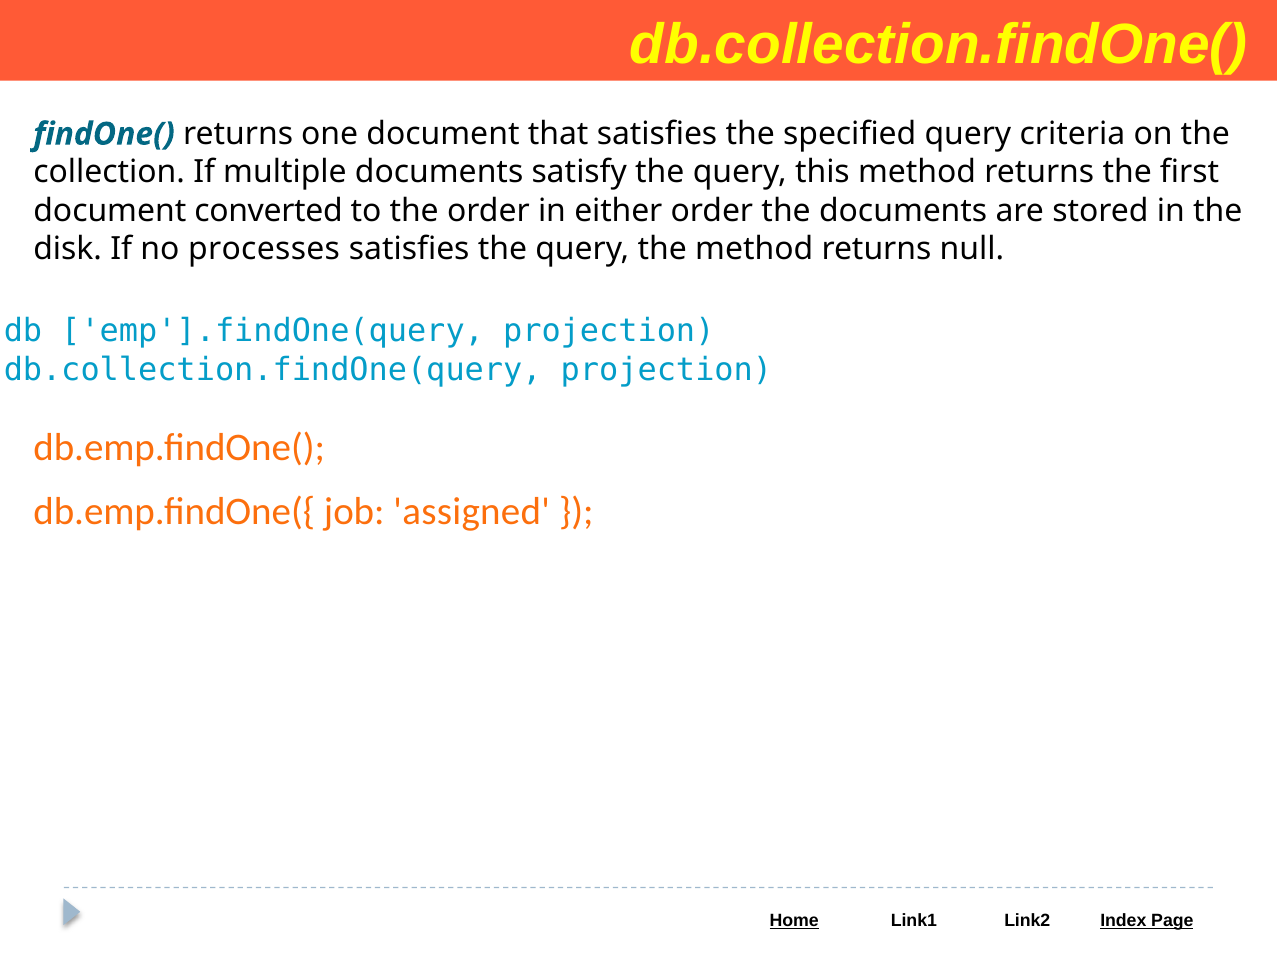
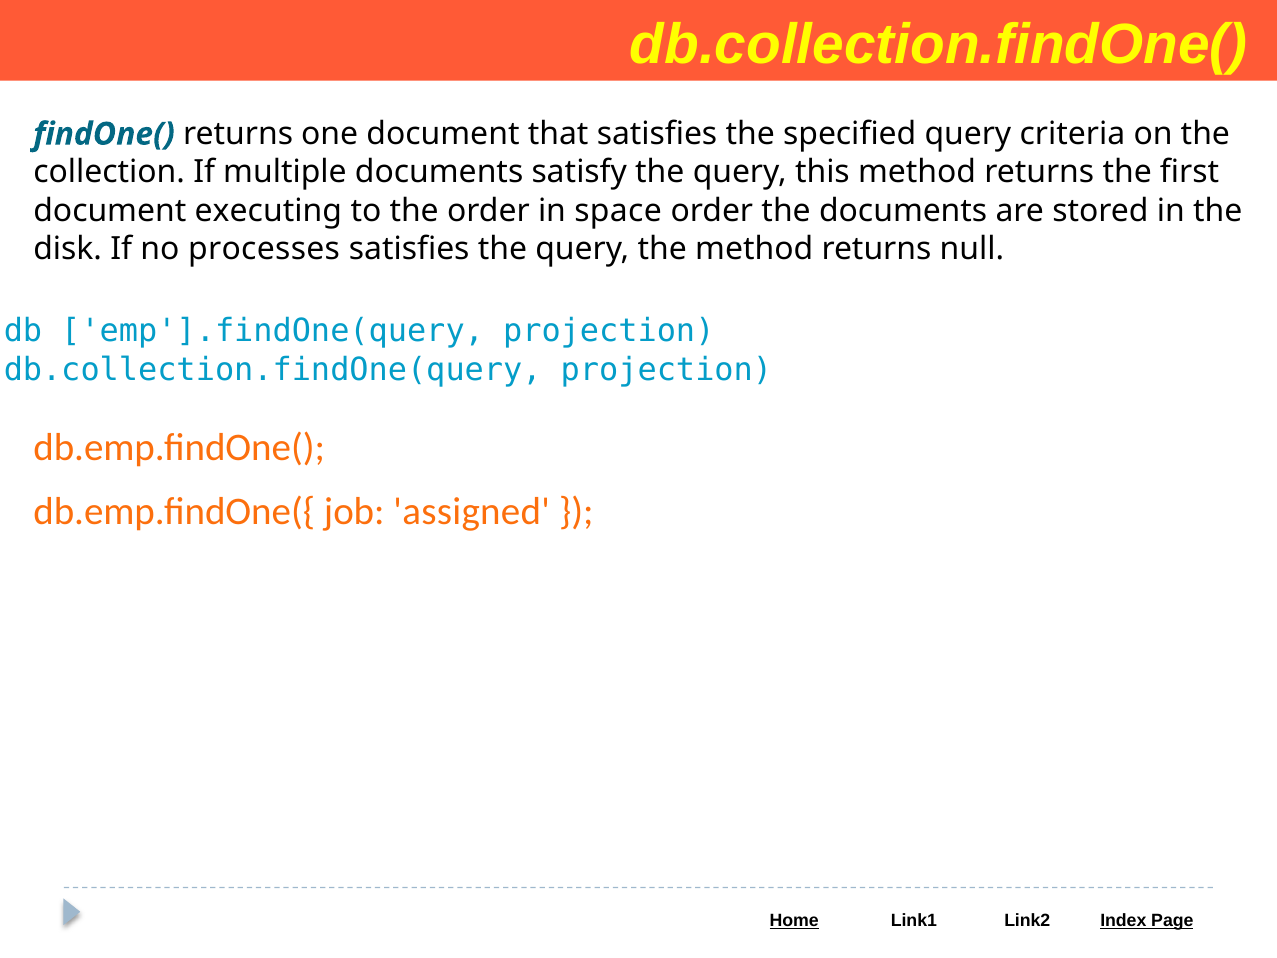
converted: converted -> executing
either: either -> space
